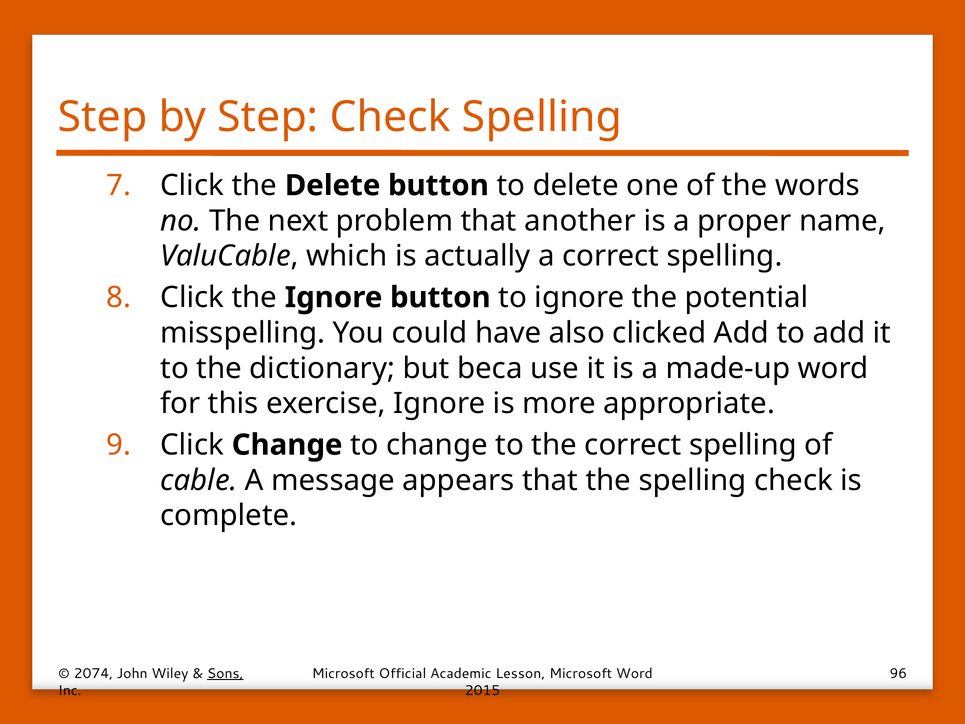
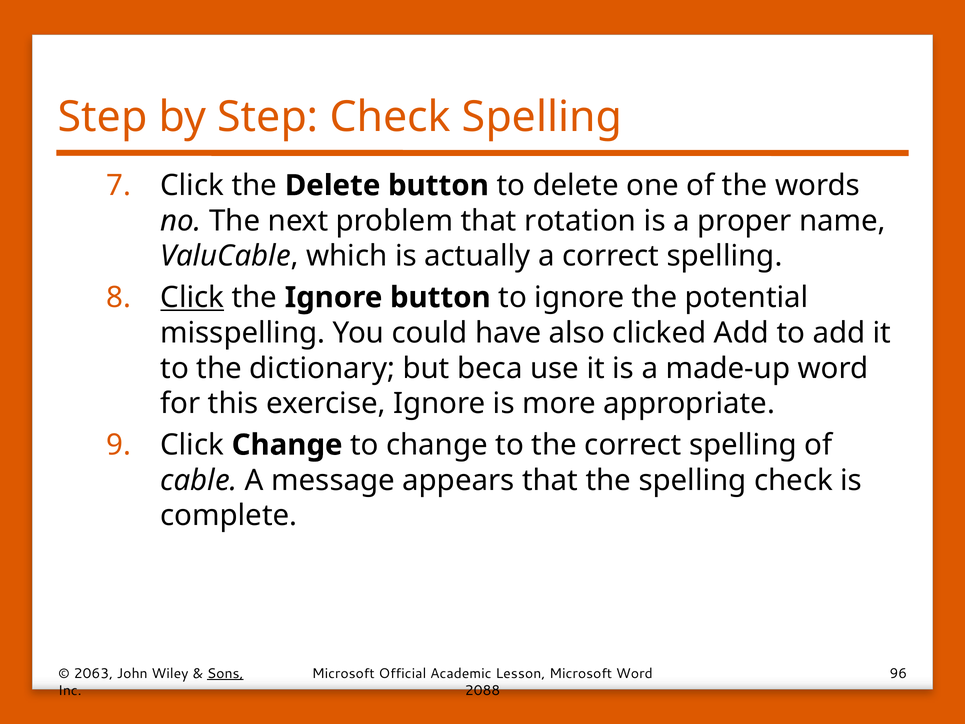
another: another -> rotation
Click at (192, 297) underline: none -> present
2074: 2074 -> 2063
2015: 2015 -> 2088
